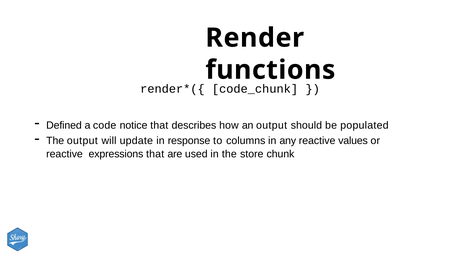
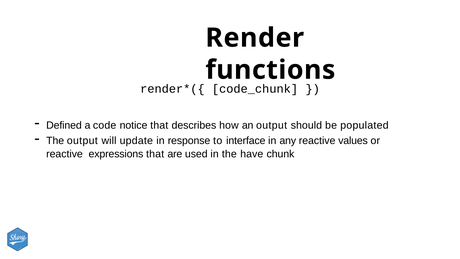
columns: columns -> interface
store: store -> have
